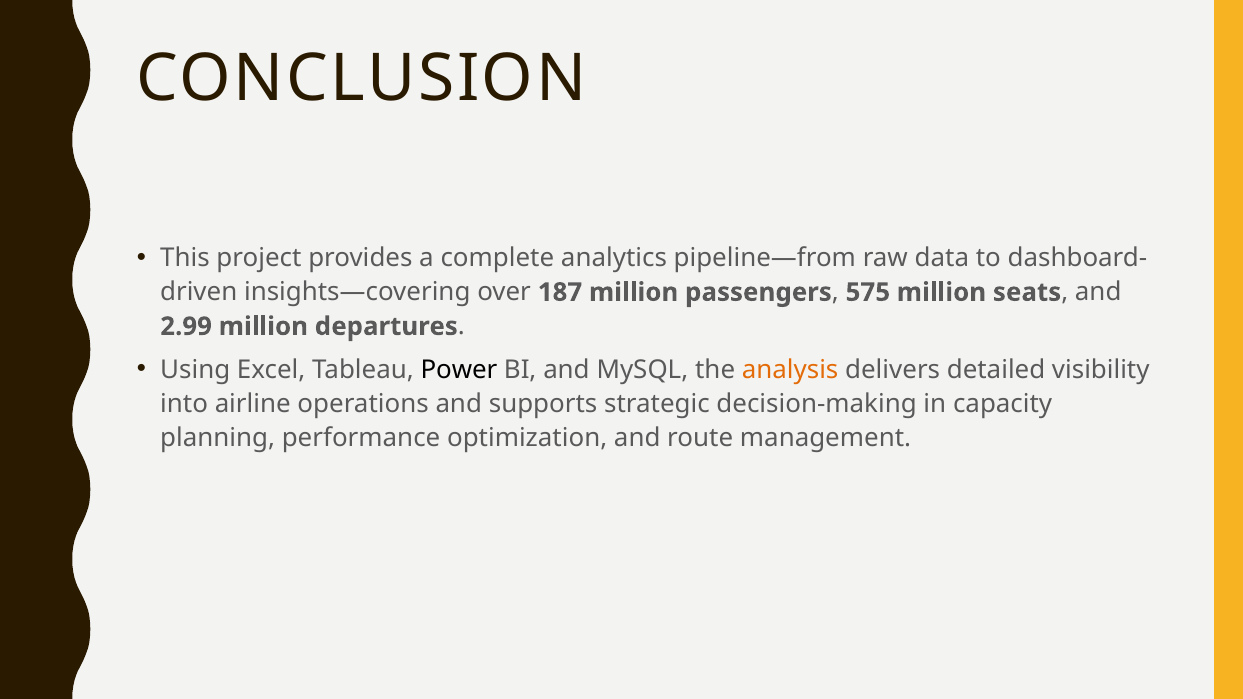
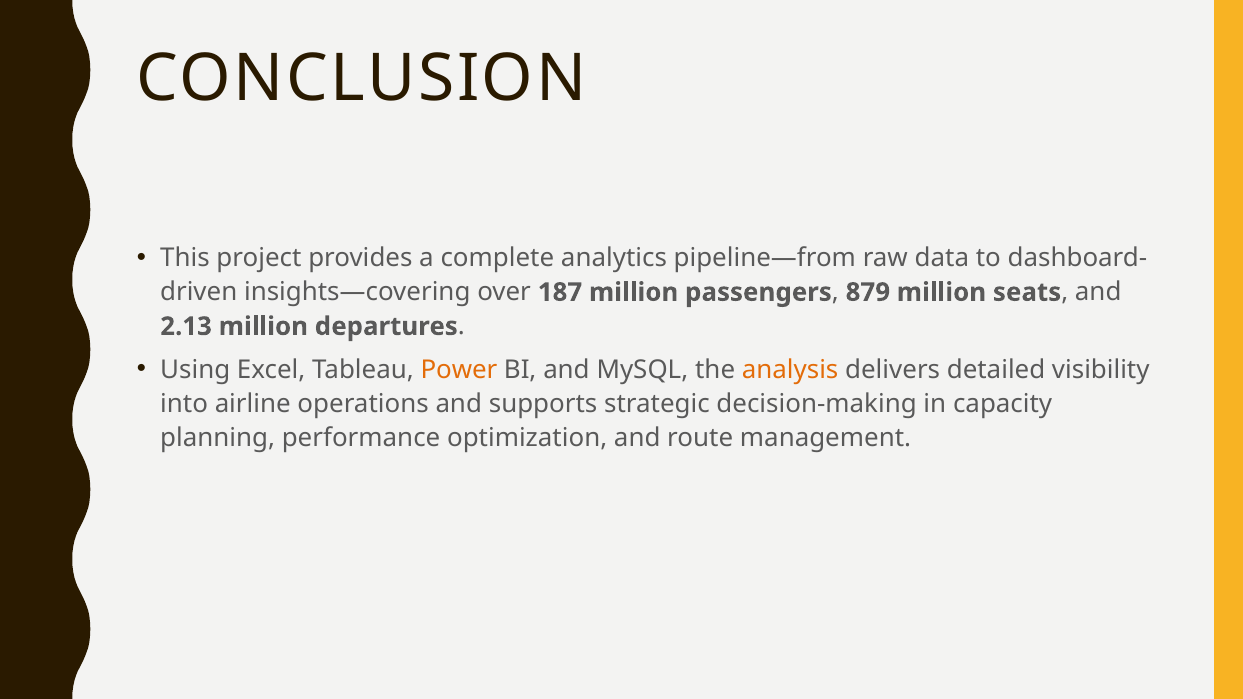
575: 575 -> 879
2.99: 2.99 -> 2.13
Power colour: black -> orange
